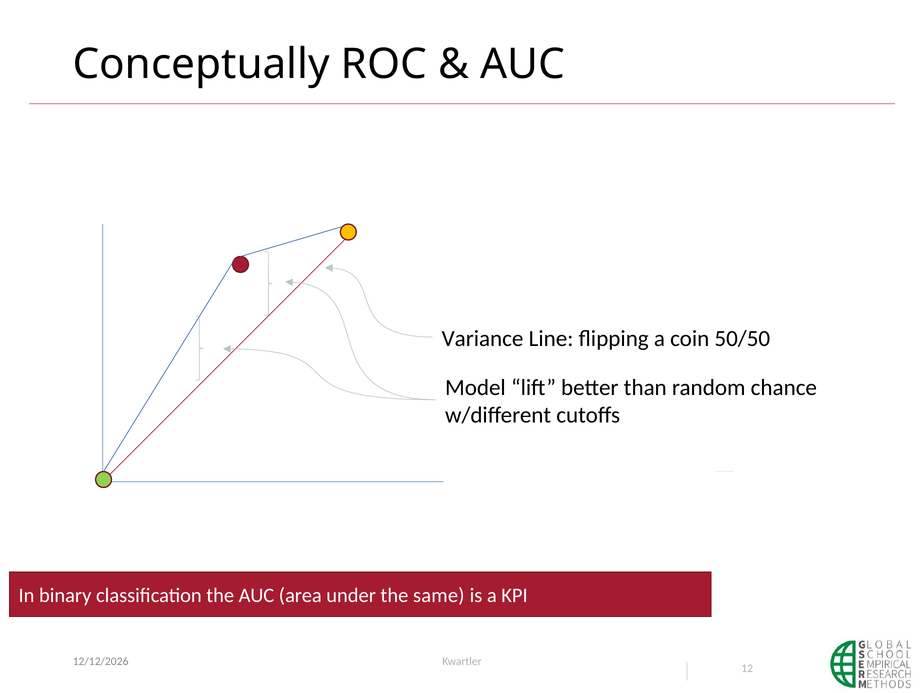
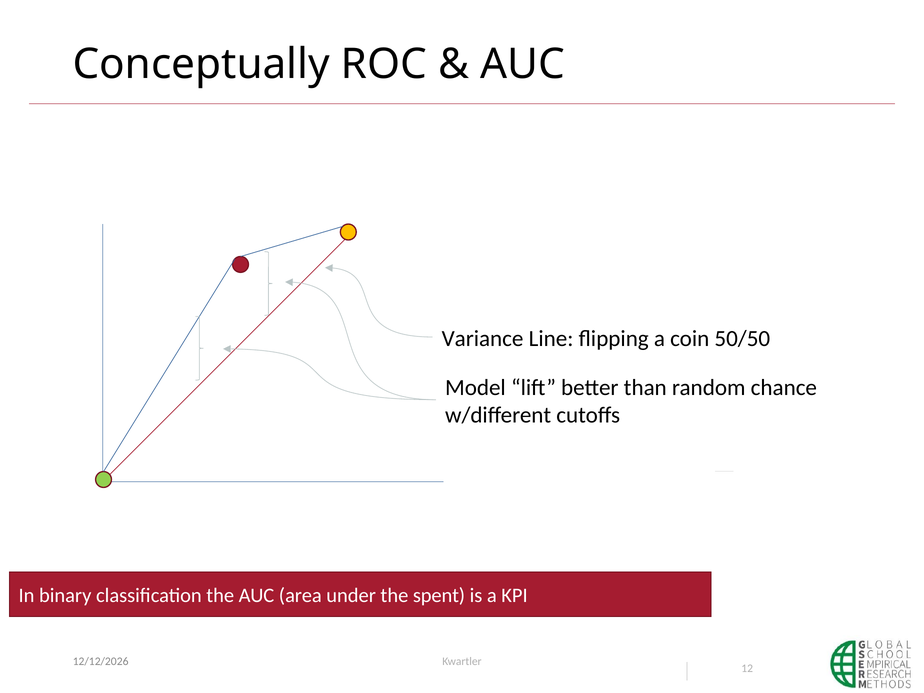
same: same -> spent
